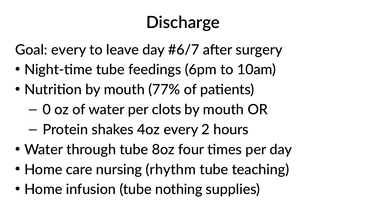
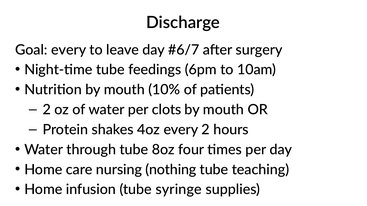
77%: 77% -> 10%
0 at (47, 110): 0 -> 2
rhythm: rhythm -> nothing
nothing: nothing -> syringe
